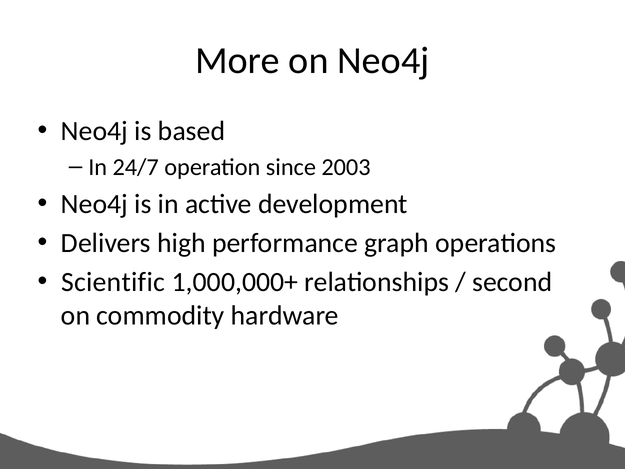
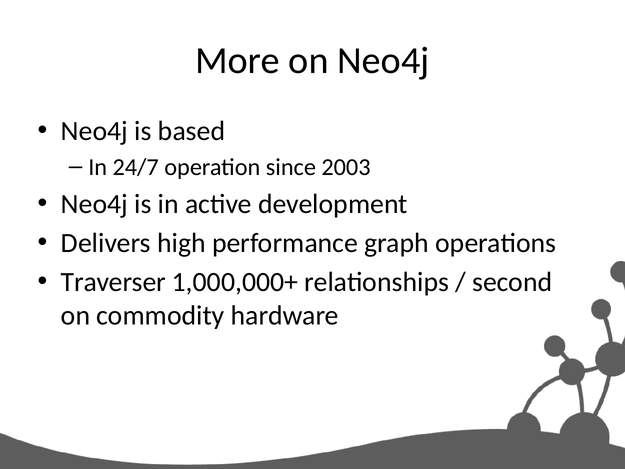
Scientific: Scientific -> Traverser
